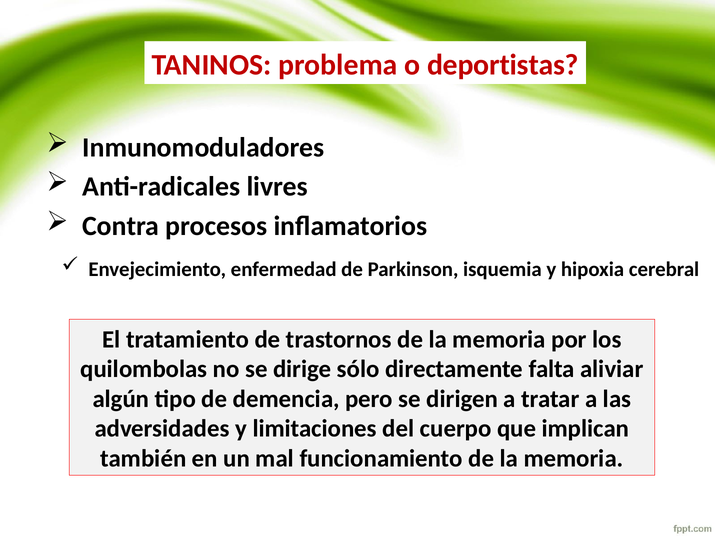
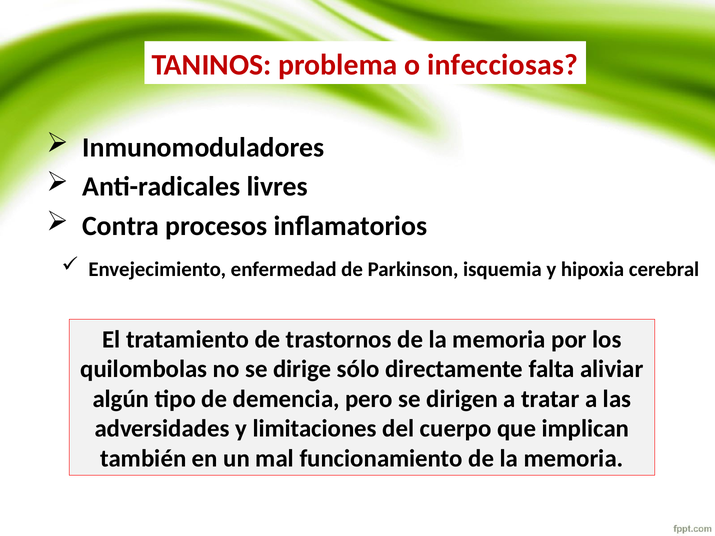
deportistas: deportistas -> infecciosas
